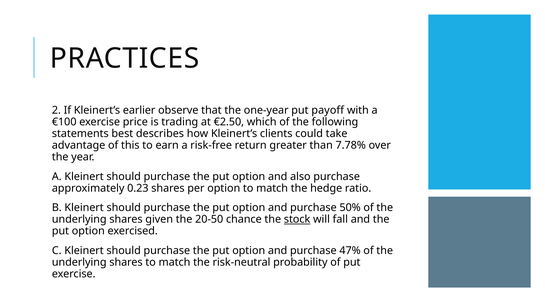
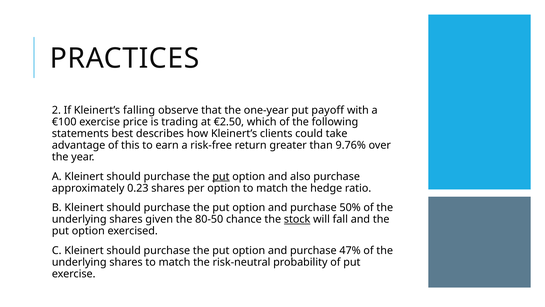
earlier: earlier -> falling
7.78%: 7.78% -> 9.76%
put at (221, 176) underline: none -> present
20-50: 20-50 -> 80-50
